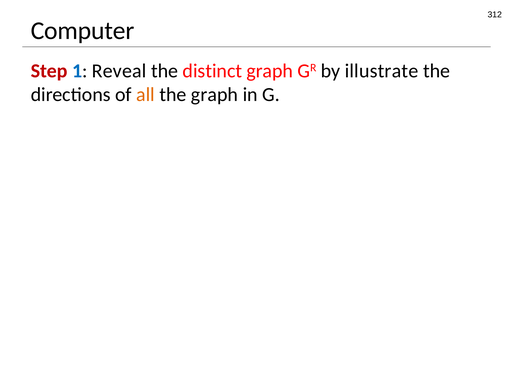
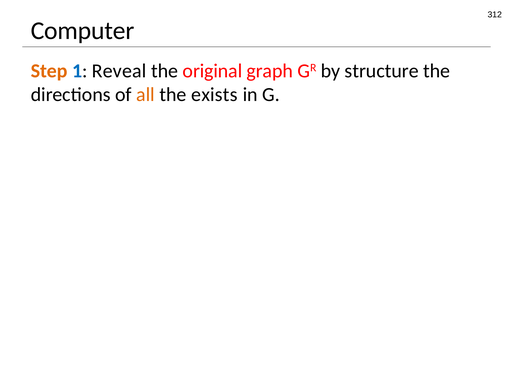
Step colour: red -> orange
distinct: distinct -> original
illustrate: illustrate -> structure
the graph: graph -> exists
